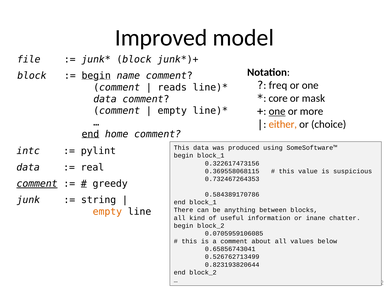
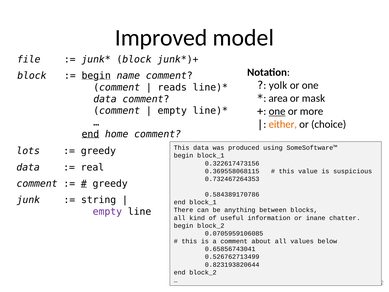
freq: freq -> yolk
core: core -> area
intc: intc -> lots
pylint at (98, 151): pylint -> greedy
comment at (37, 184) underline: present -> none
empty at (107, 212) colour: orange -> purple
